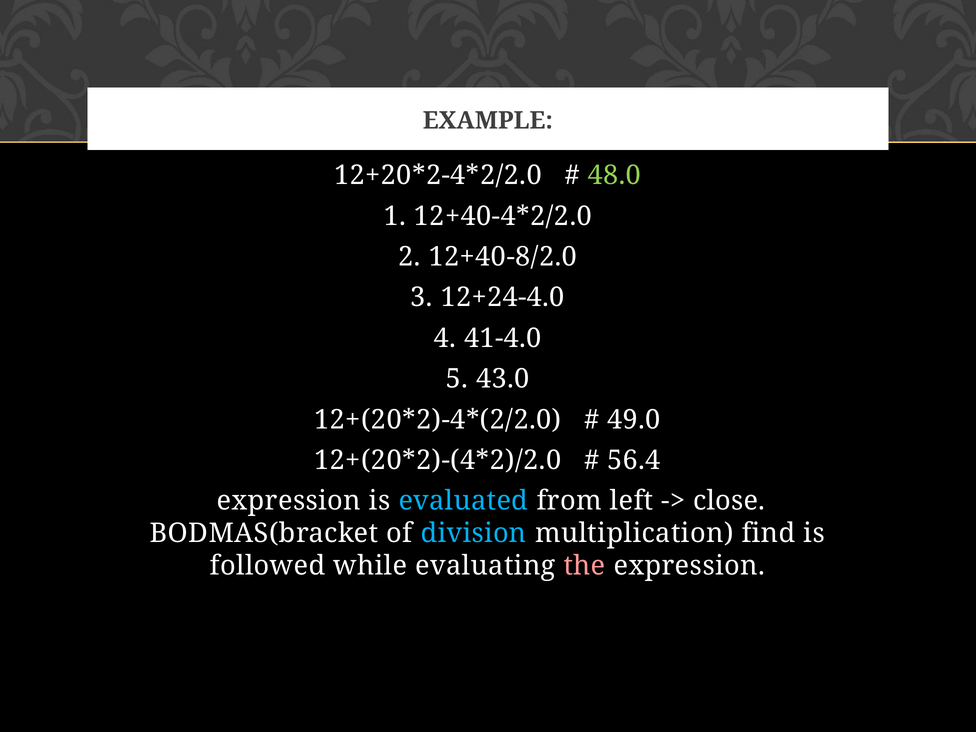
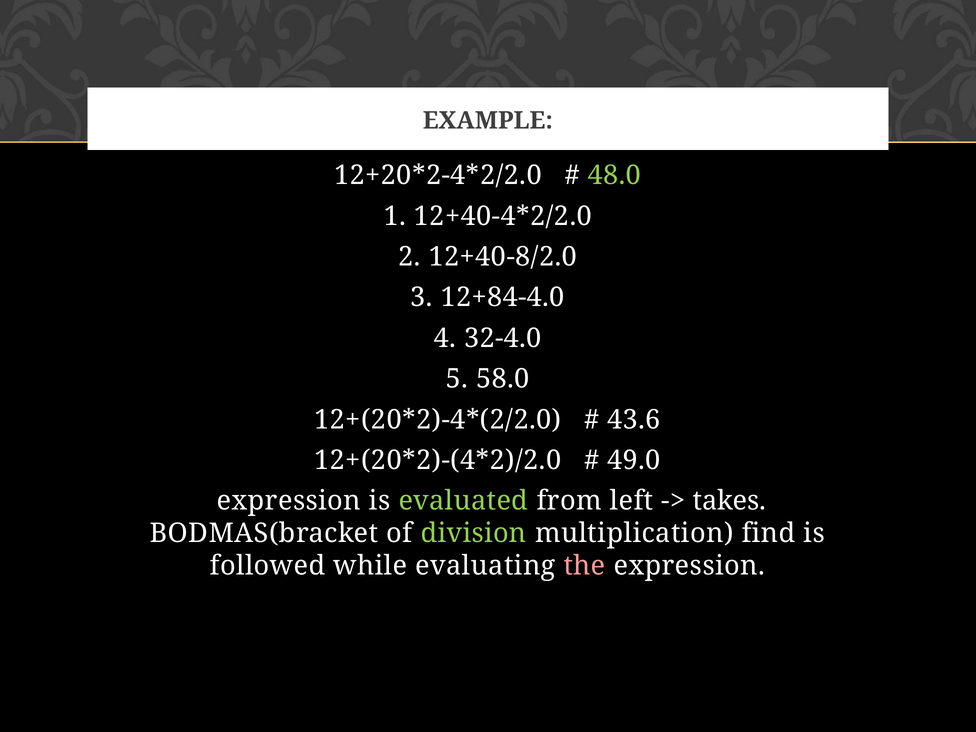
12+24-4.0: 12+24-4.0 -> 12+84-4.0
41-4.0: 41-4.0 -> 32-4.0
43.0: 43.0 -> 58.0
49.0: 49.0 -> 43.6
56.4: 56.4 -> 49.0
evaluated colour: light blue -> light green
close: close -> takes
division colour: light blue -> light green
